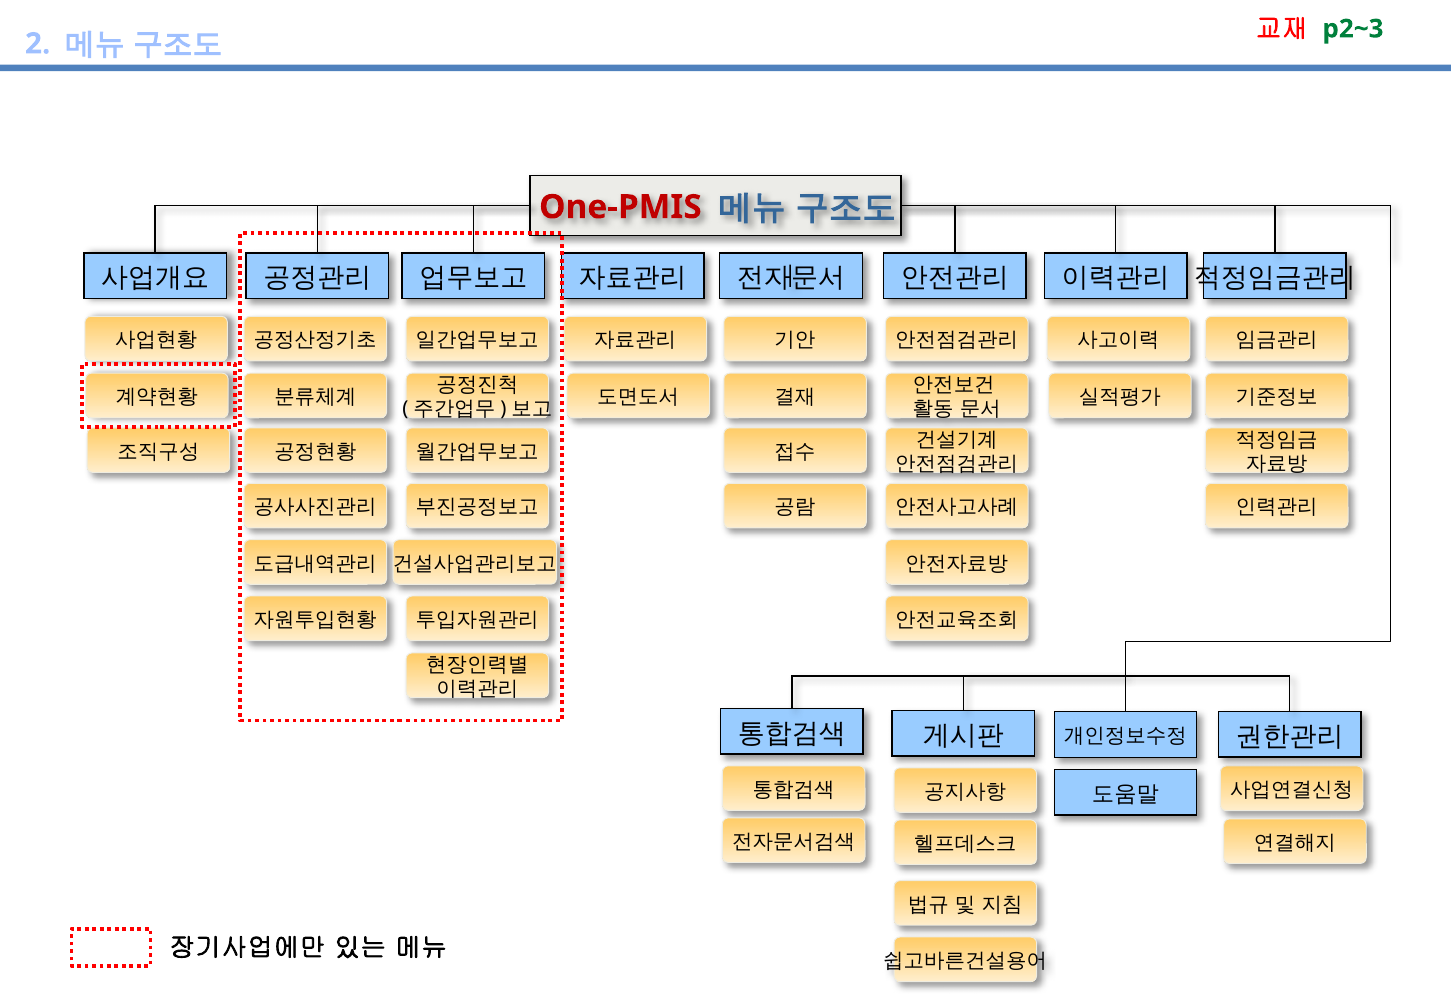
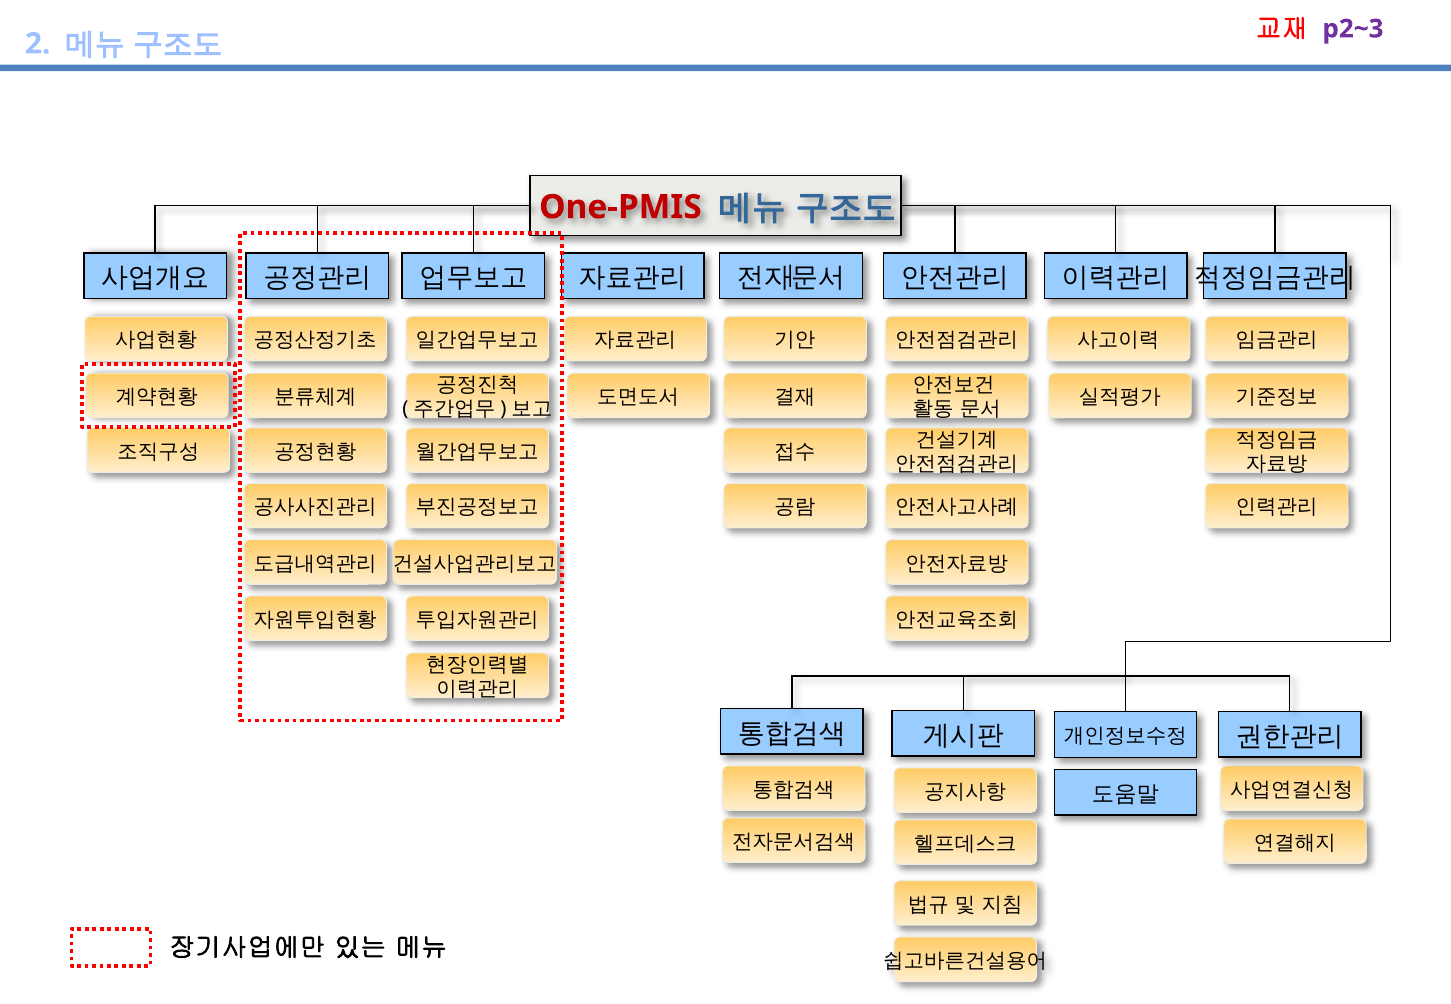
p2~3 colour: green -> purple
